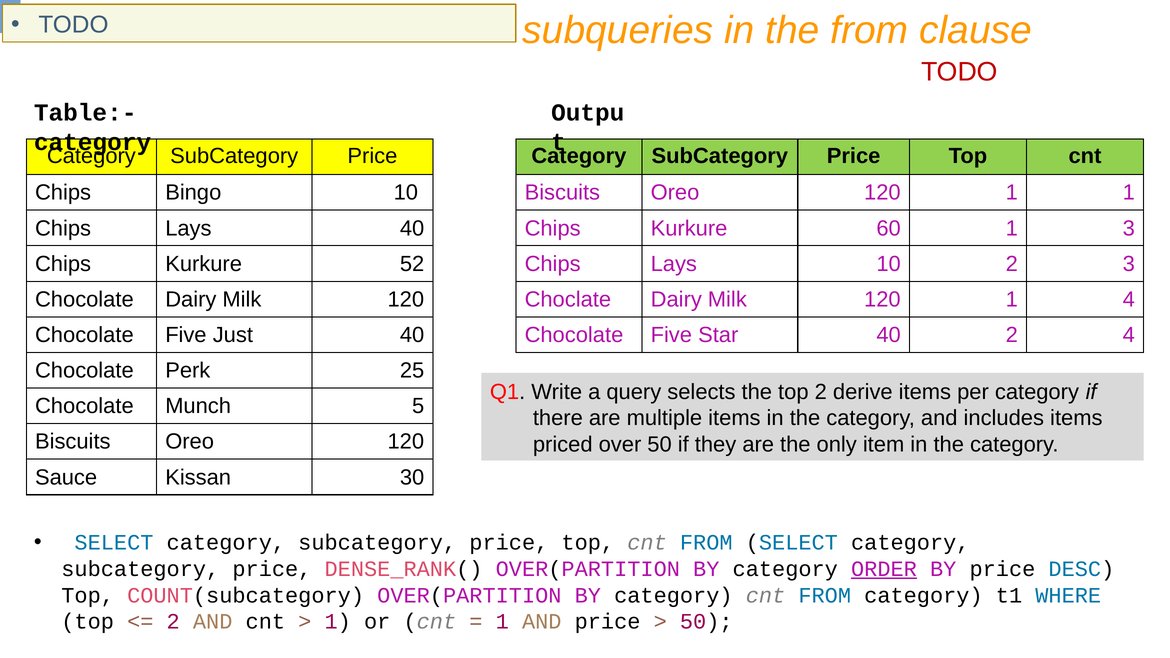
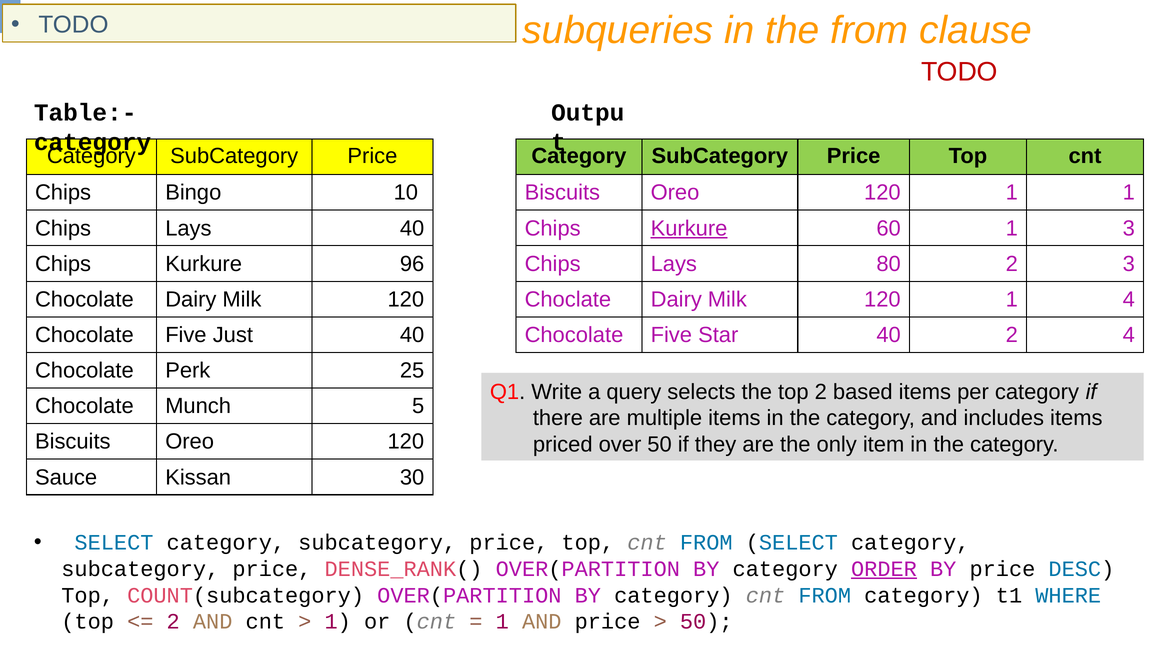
Kurkure at (689, 228) underline: none -> present
52: 52 -> 96
Lays 10: 10 -> 80
derive: derive -> based
